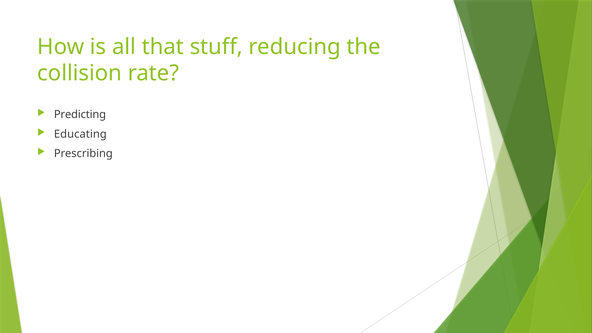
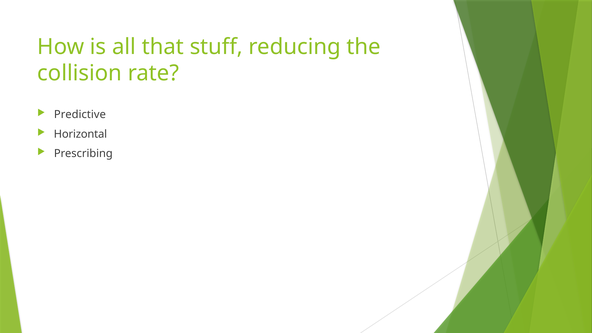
Predicting: Predicting -> Predictive
Educating: Educating -> Horizontal
